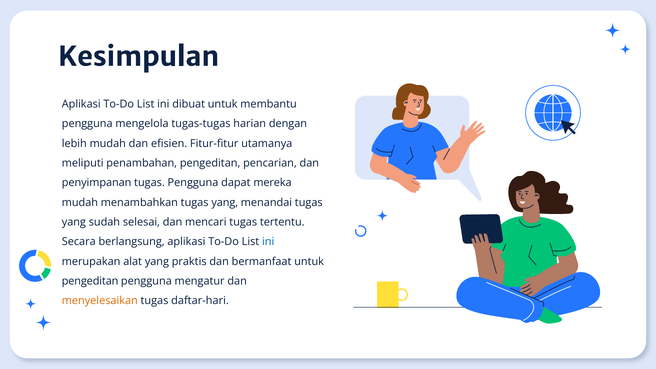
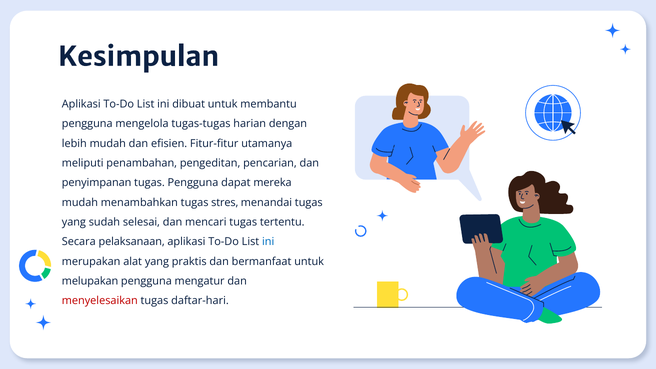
menambahkan tugas yang: yang -> stres
berlangsung: berlangsung -> pelaksanaan
pengeditan at (90, 281): pengeditan -> melupakan
menyelesaikan colour: orange -> red
